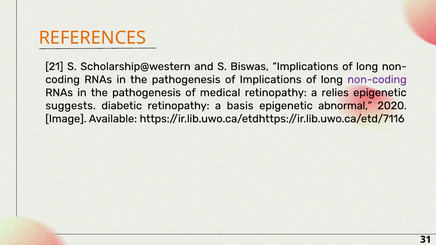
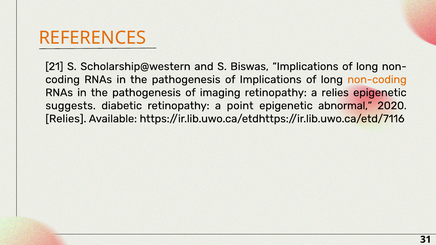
non-coding colour: purple -> orange
medical: medical -> imaging
basis: basis -> point
Image at (66, 119): Image -> Relies
